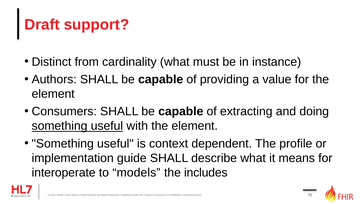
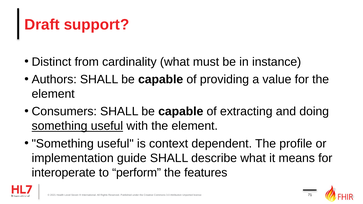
models: models -> perform
includes: includes -> features
